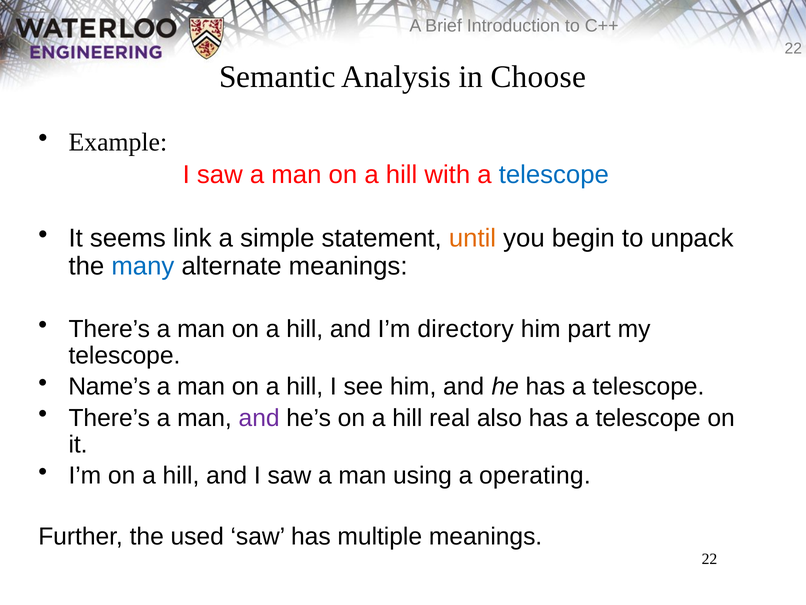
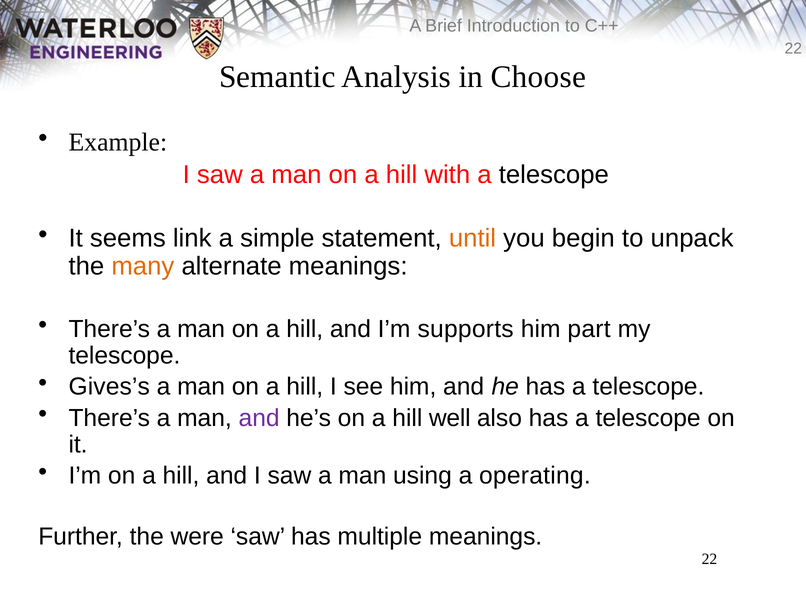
telescope at (554, 175) colour: blue -> black
many colour: blue -> orange
directory: directory -> supports
Name’s: Name’s -> Gives’s
real: real -> well
used: used -> were
